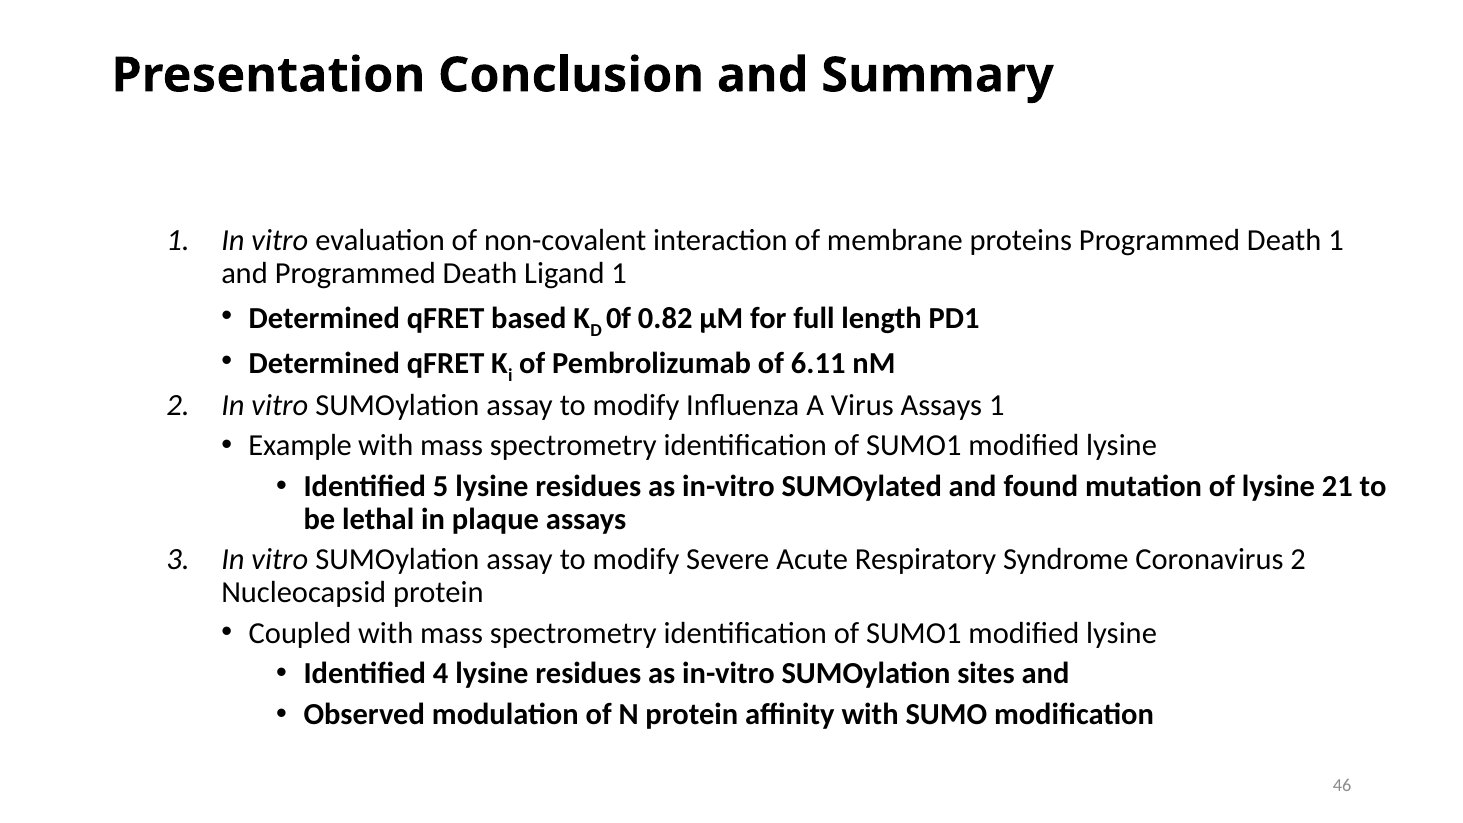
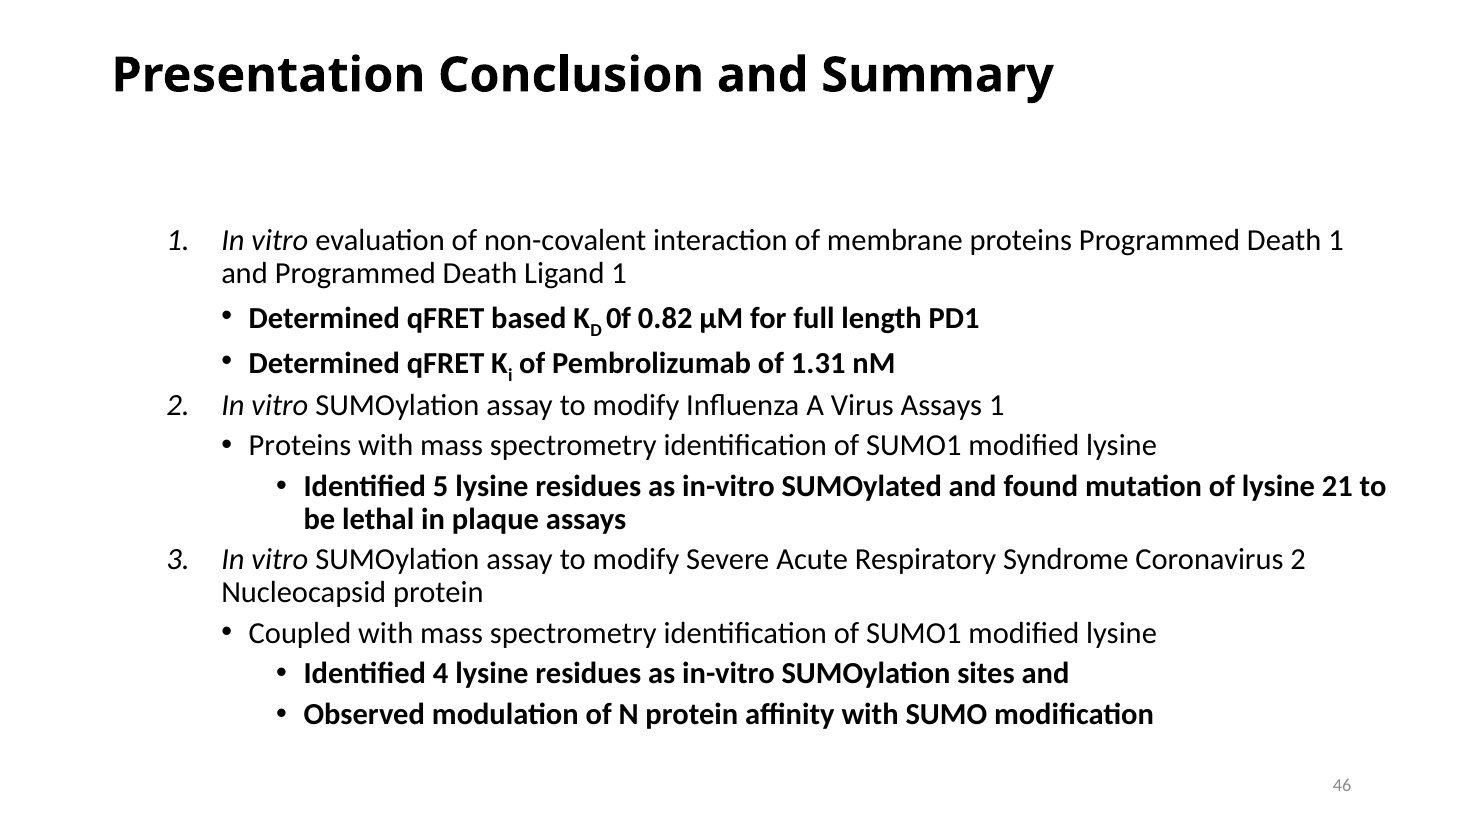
6.11: 6.11 -> 1.31
Example at (300, 446): Example -> Proteins
